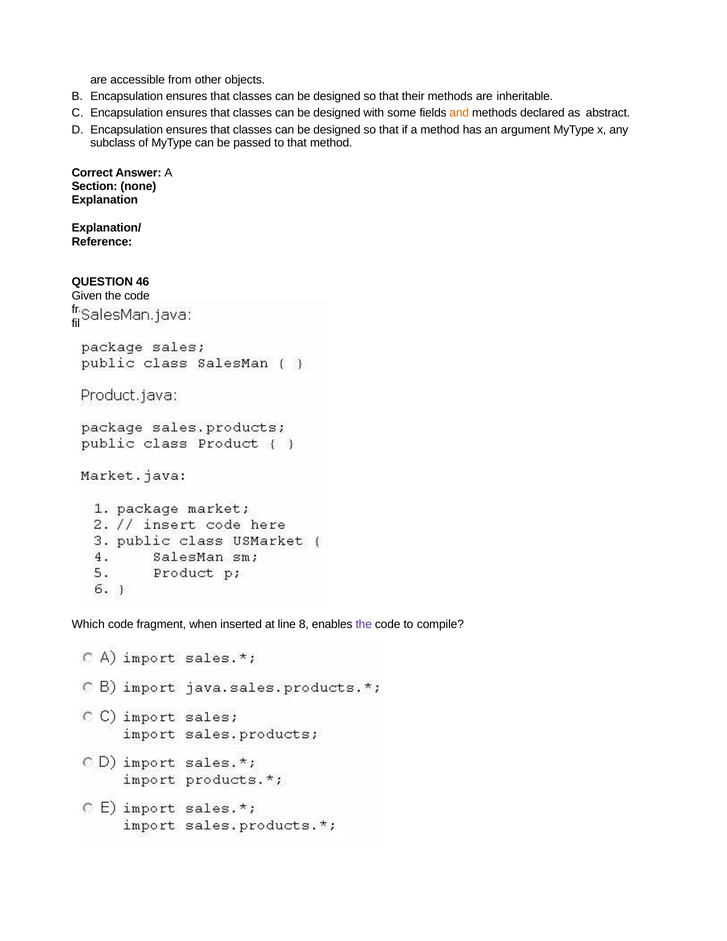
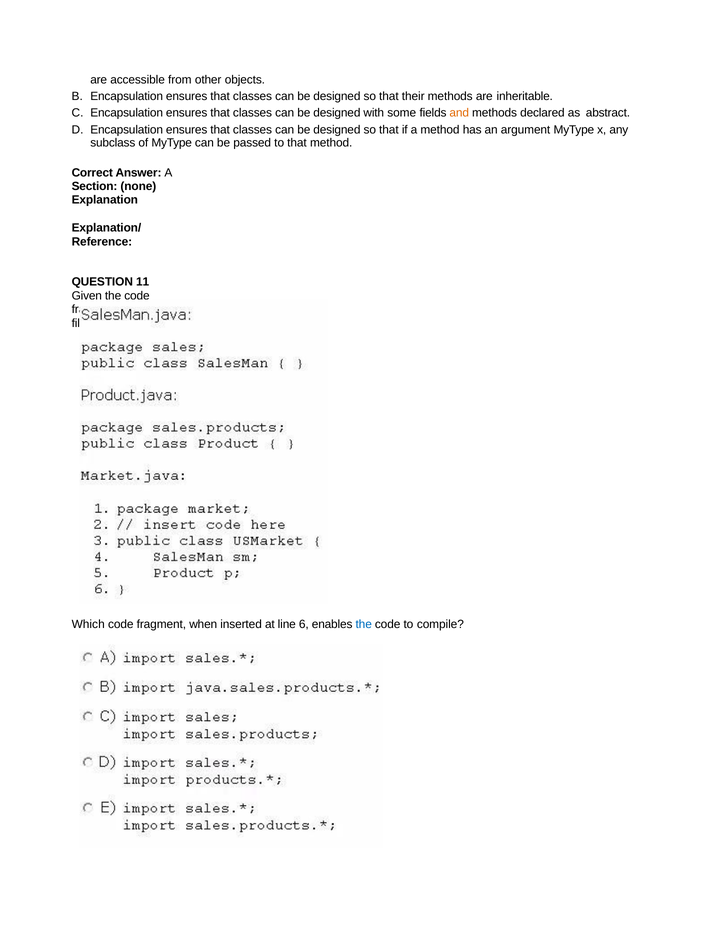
46: 46 -> 11
8: 8 -> 6
the at (364, 624) colour: purple -> blue
